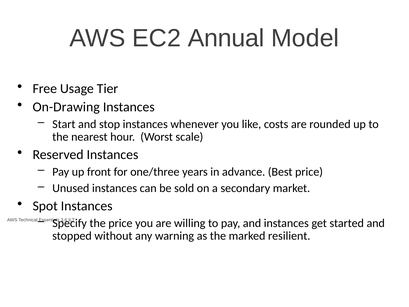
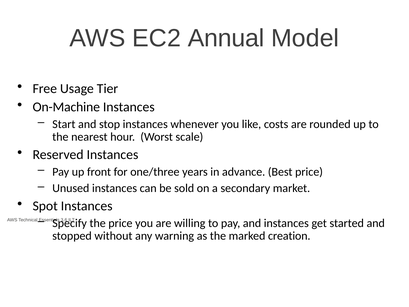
On-Drawing: On-Drawing -> On-Machine
resilient: resilient -> creation
